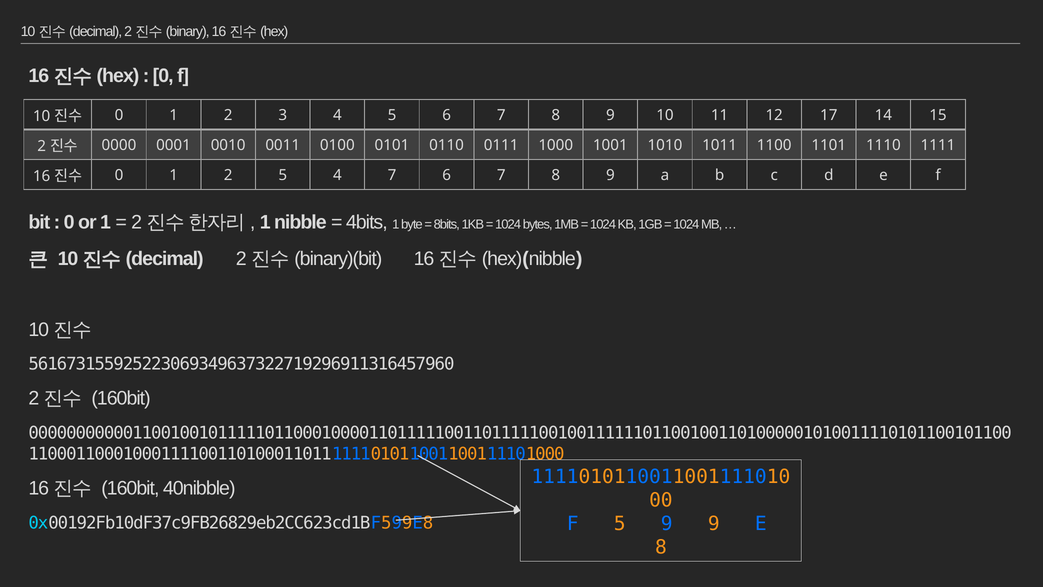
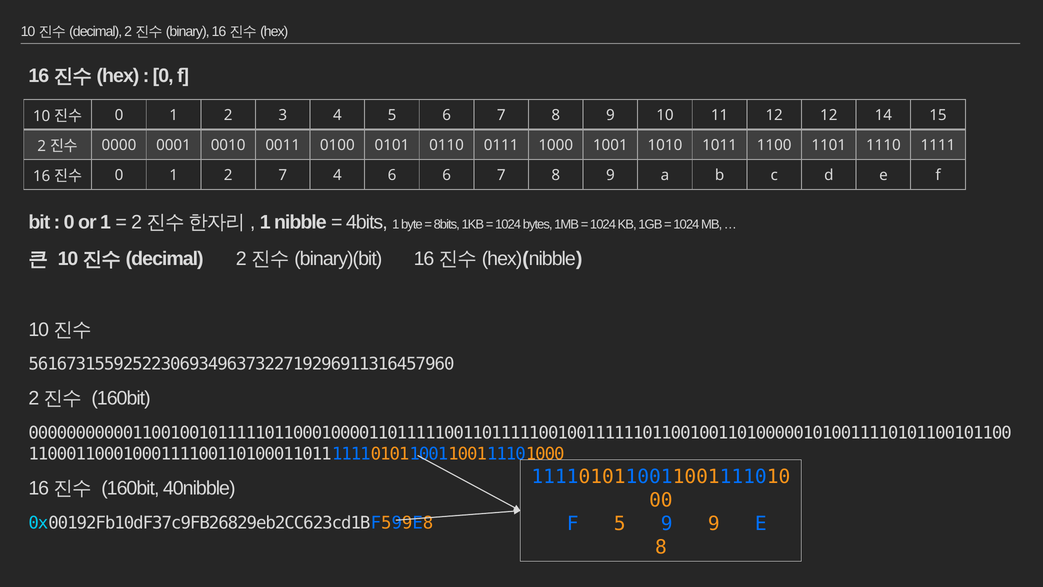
12 17: 17 -> 12
2 5: 5 -> 7
4 7: 7 -> 6
